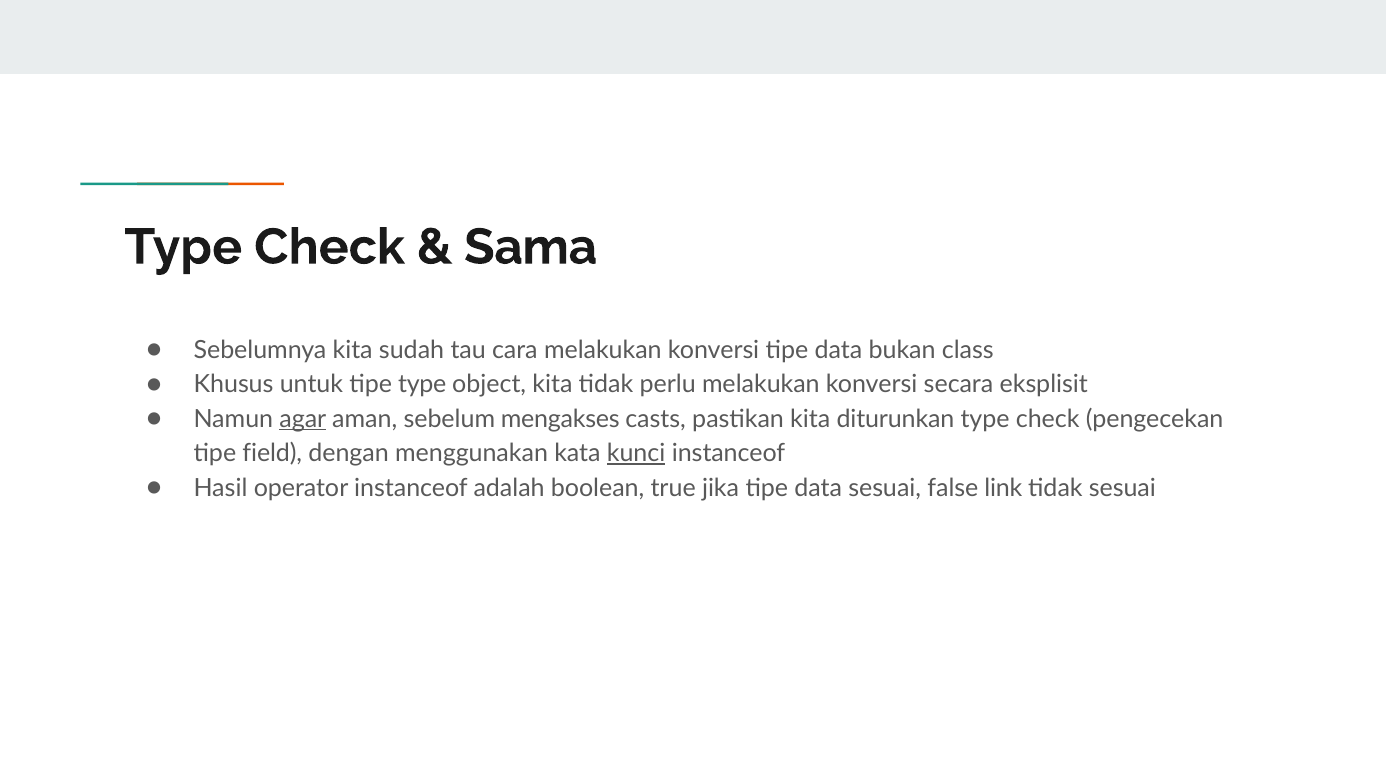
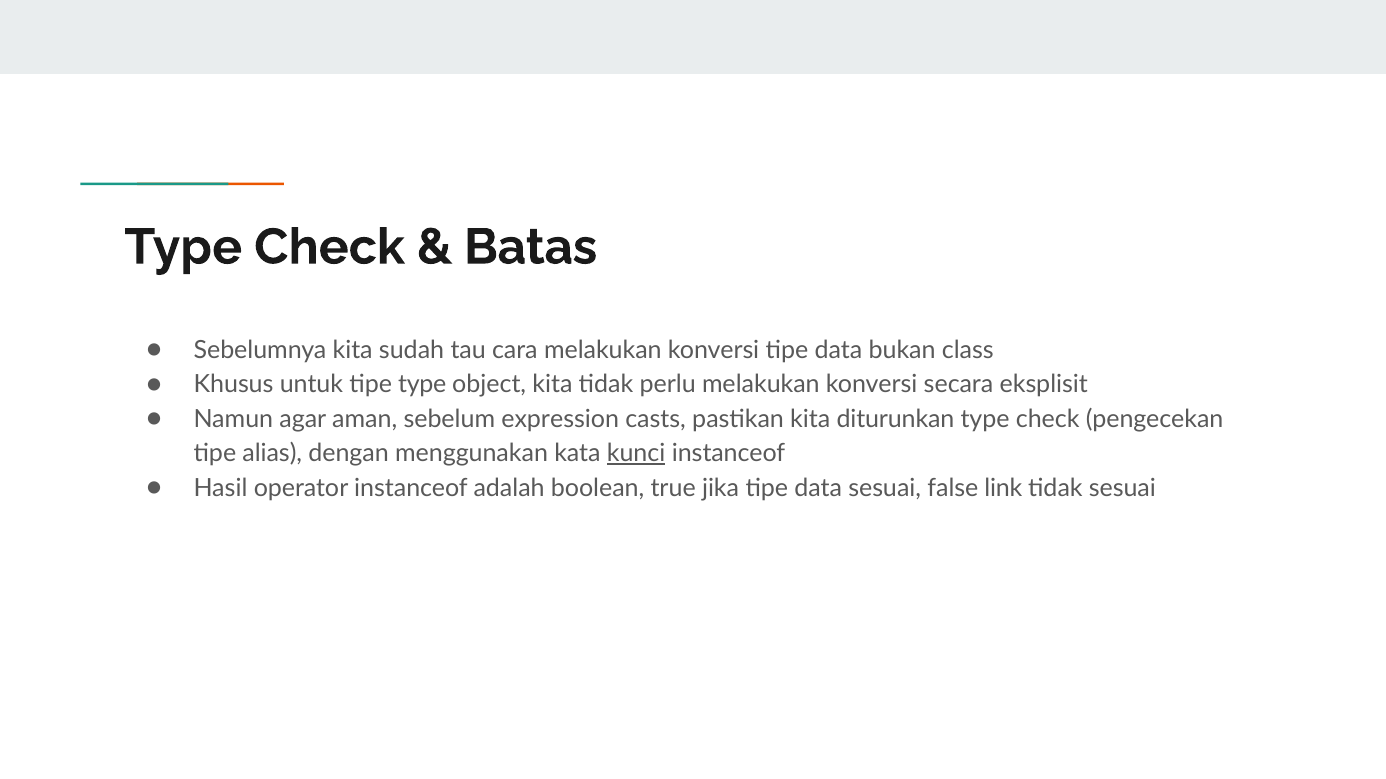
Sama: Sama -> Batas
agar underline: present -> none
mengakses: mengakses -> expression
field: field -> alias
